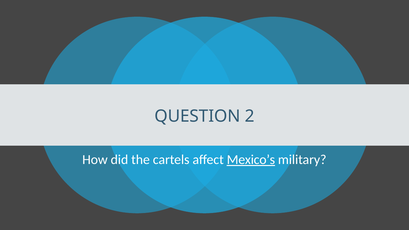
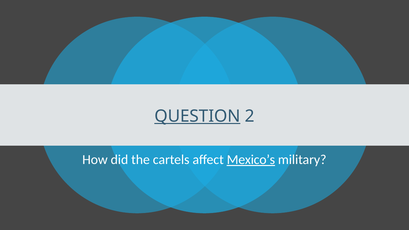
QUESTION underline: none -> present
